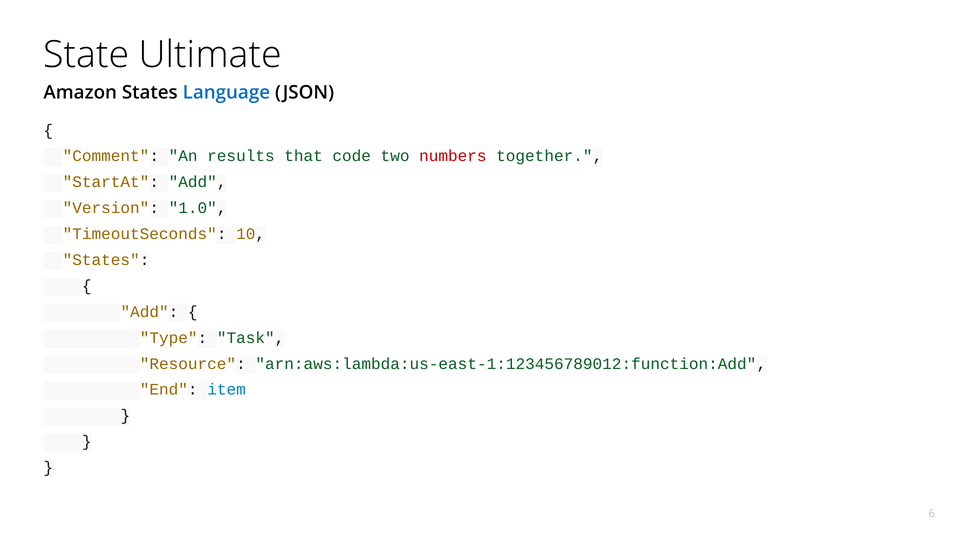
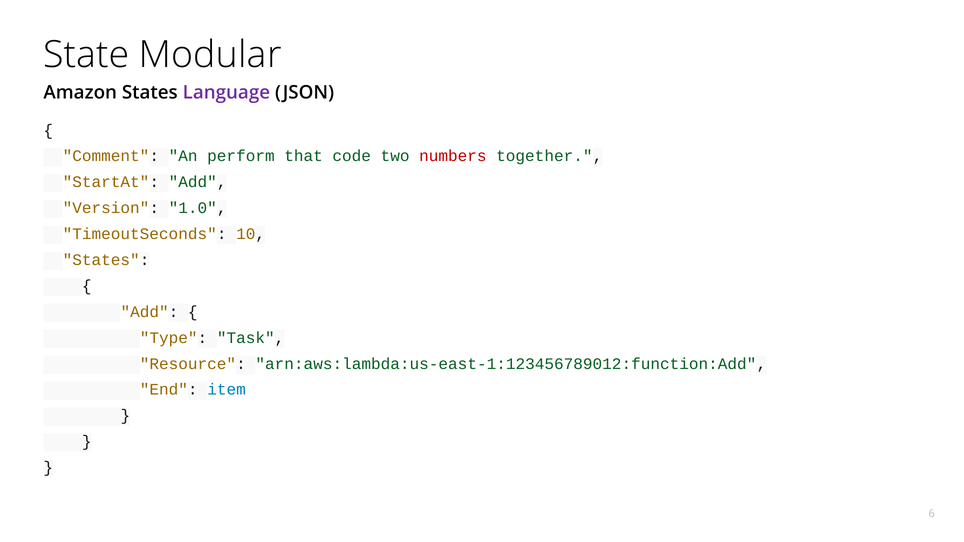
Ultimate: Ultimate -> Modular
Language colour: blue -> purple
results: results -> perform
